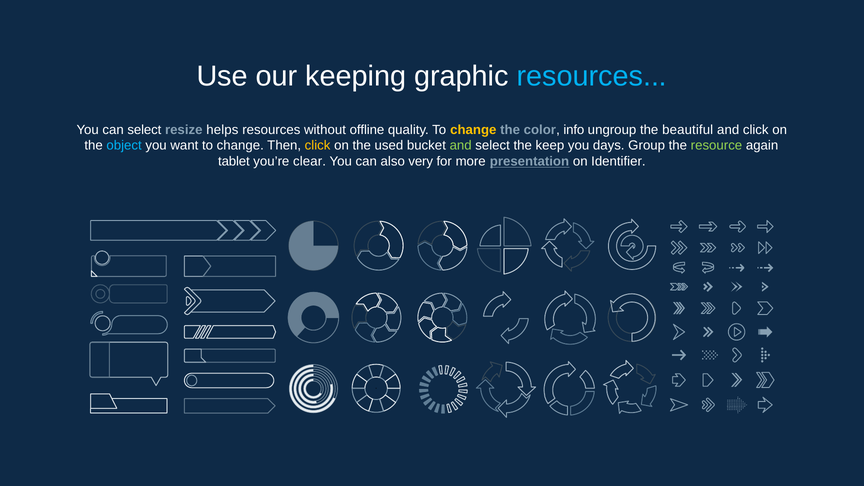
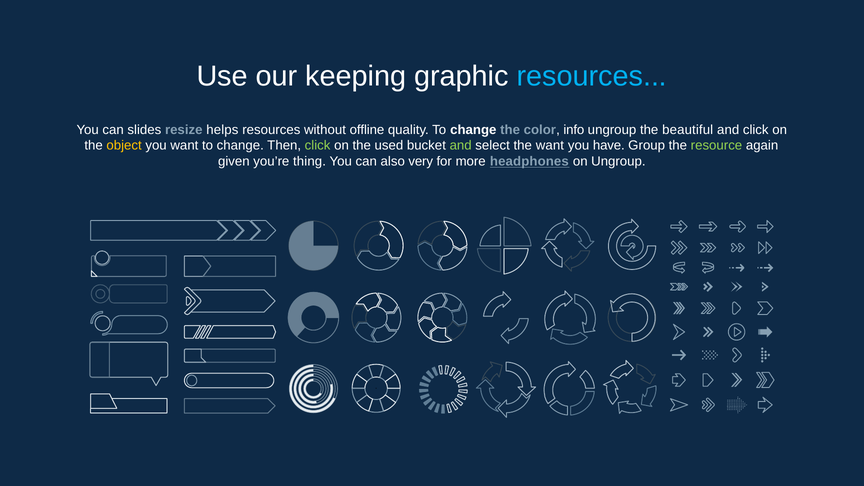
can select: select -> slides
change at (473, 130) colour: yellow -> white
object colour: light blue -> yellow
click at (318, 146) colour: yellow -> light green
the keep: keep -> want
days: days -> have
tablet: tablet -> given
clear: clear -> thing
presentation: presentation -> headphones
on Identifier: Identifier -> Ungroup
